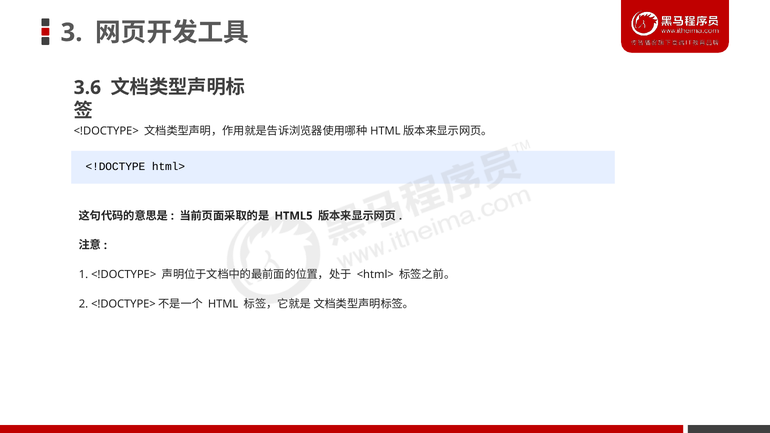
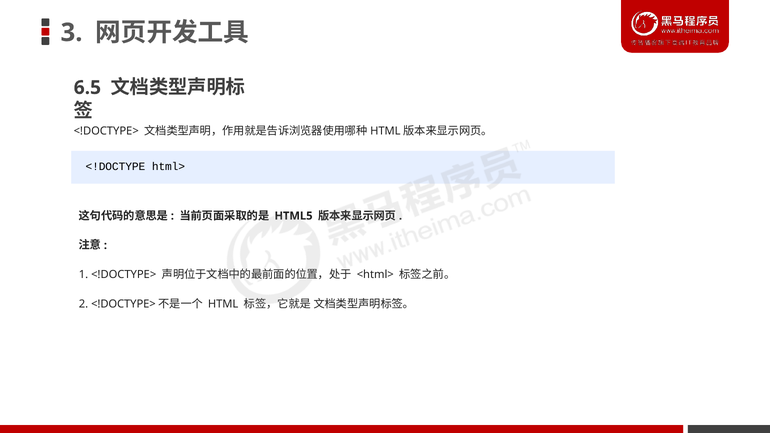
3.6: 3.6 -> 6.5
